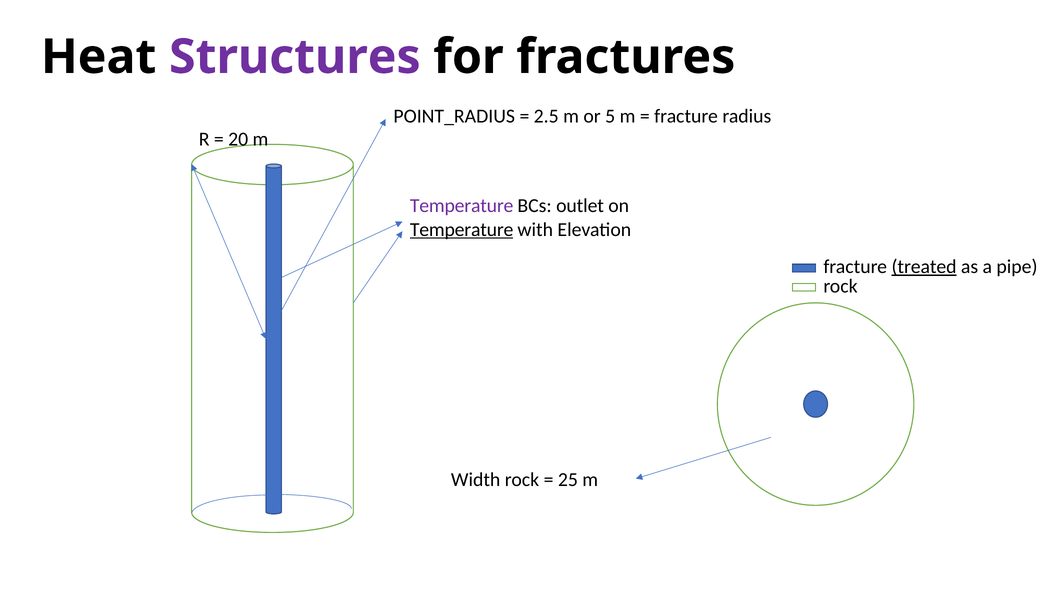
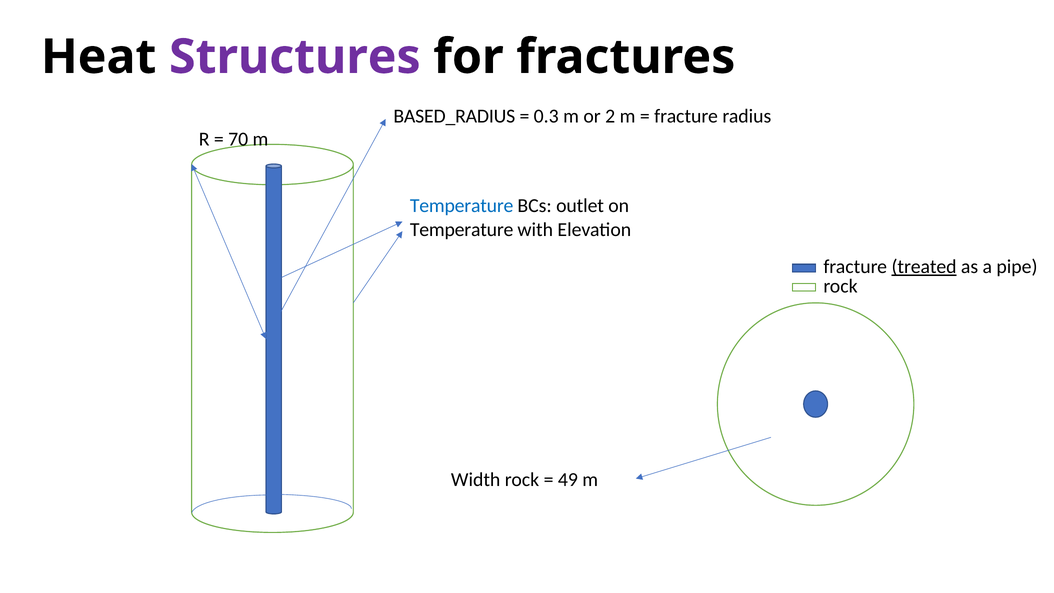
POINT_RADIUS: POINT_RADIUS -> BASED_RADIUS
2.5: 2.5 -> 0.3
5: 5 -> 2
20: 20 -> 70
Temperature at (462, 206) colour: purple -> blue
Temperature at (462, 229) underline: present -> none
25: 25 -> 49
